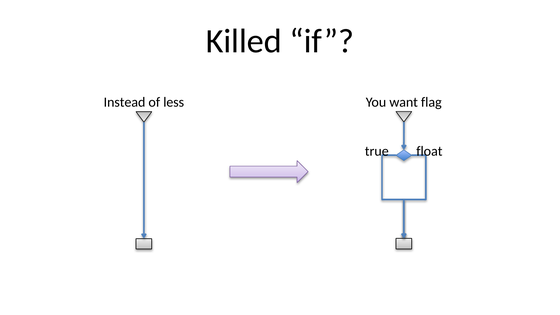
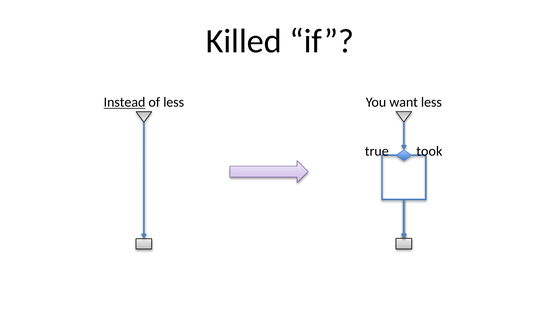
Instead underline: none -> present
want flag: flag -> less
float: float -> took
